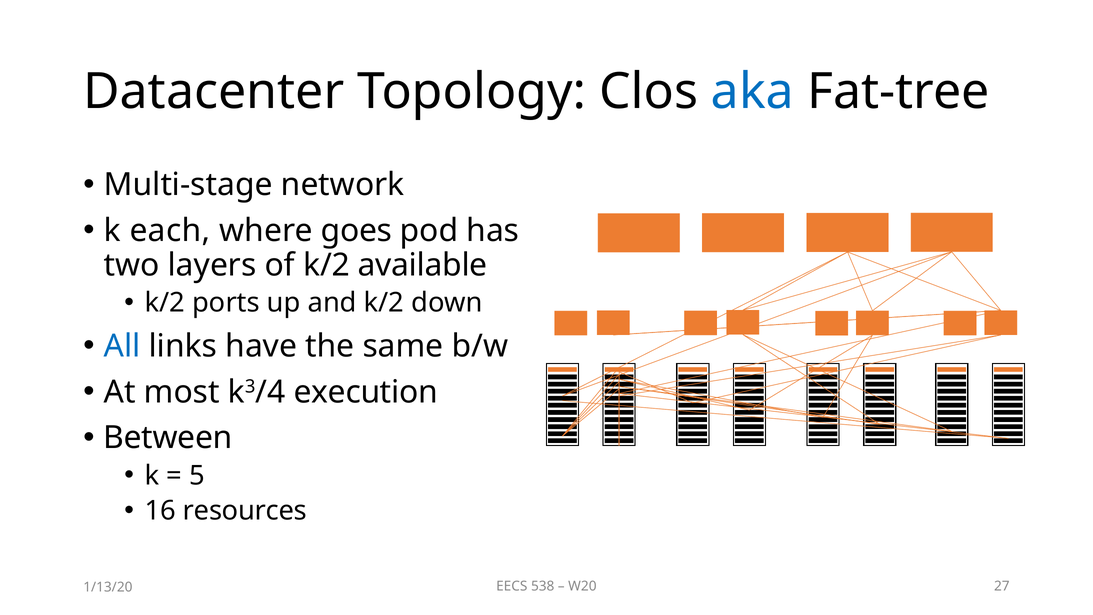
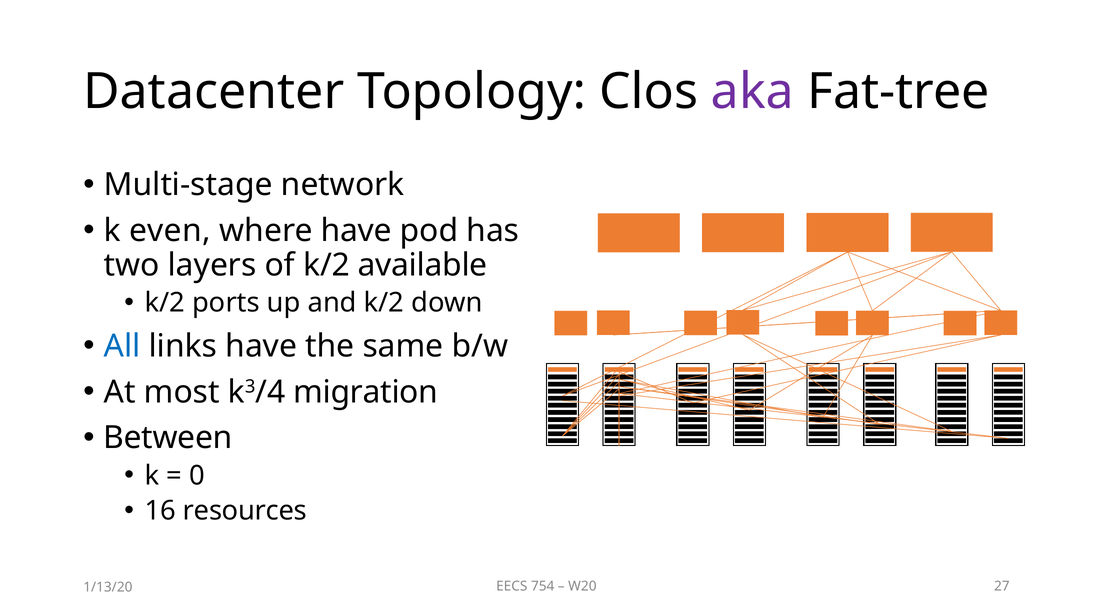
aka colour: blue -> purple
each: each -> even
where goes: goes -> have
execution: execution -> migration
5: 5 -> 0
538: 538 -> 754
